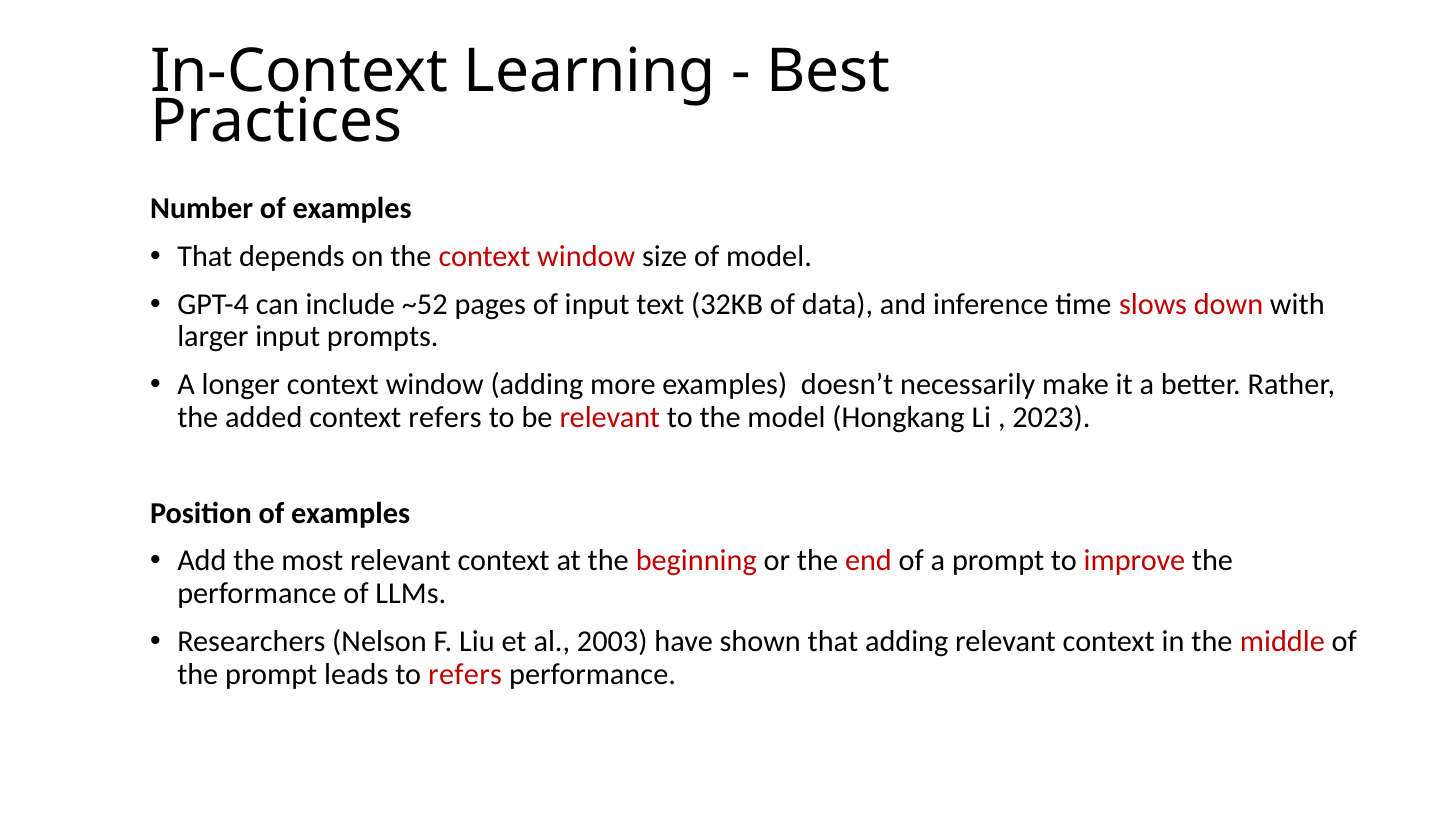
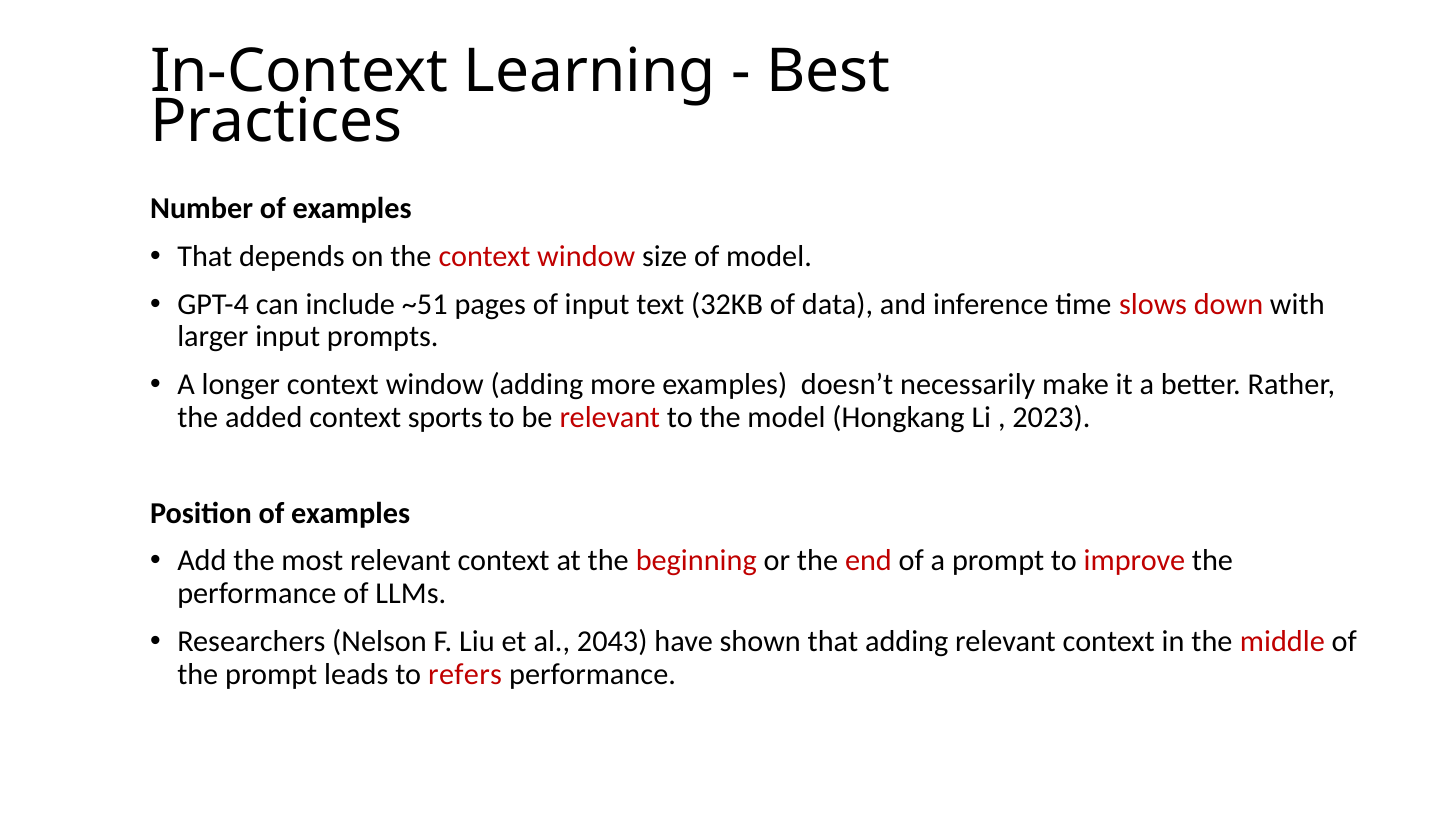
~52: ~52 -> ~51
context refers: refers -> sports
2003: 2003 -> 2043
